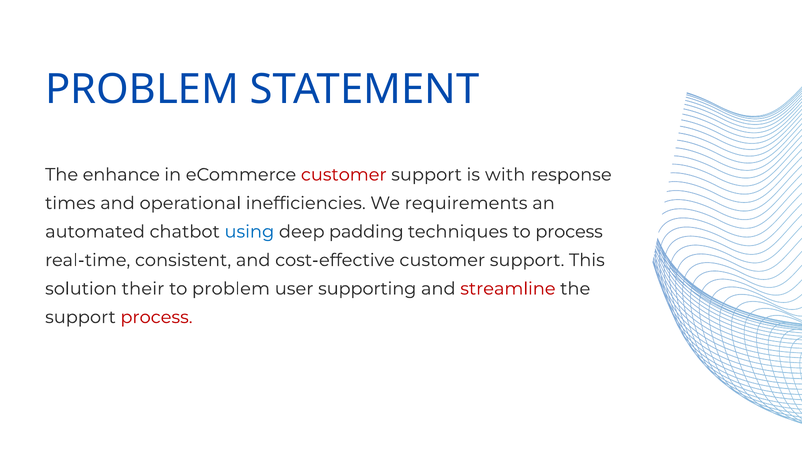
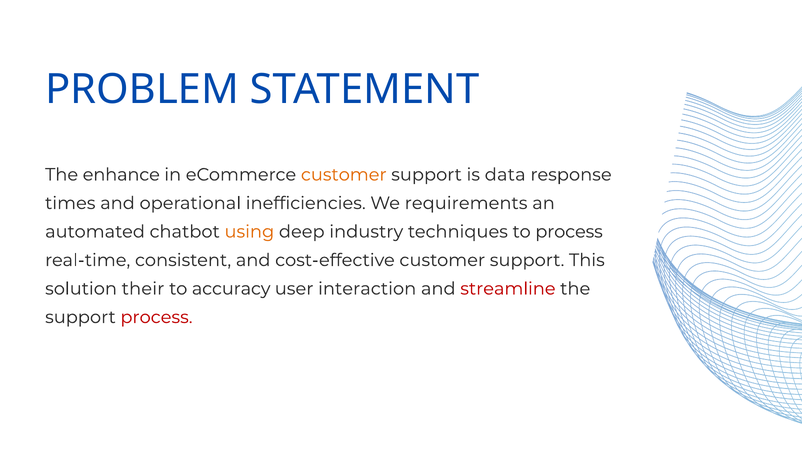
customer at (344, 175) colour: red -> orange
with: with -> data
using colour: blue -> orange
padding: padding -> industry
to problem: problem -> accuracy
supporting: supporting -> interaction
